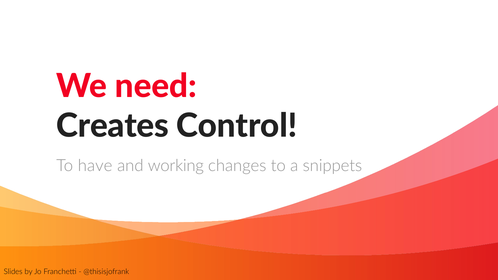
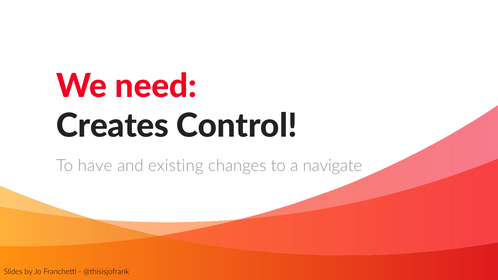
working: working -> existing
snippets: snippets -> navigate
